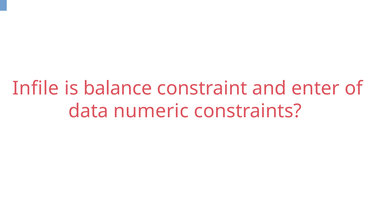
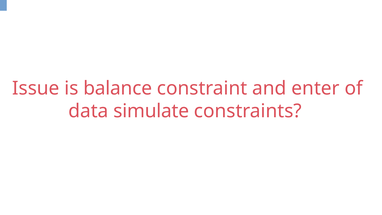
Infile: Infile -> Issue
numeric: numeric -> simulate
